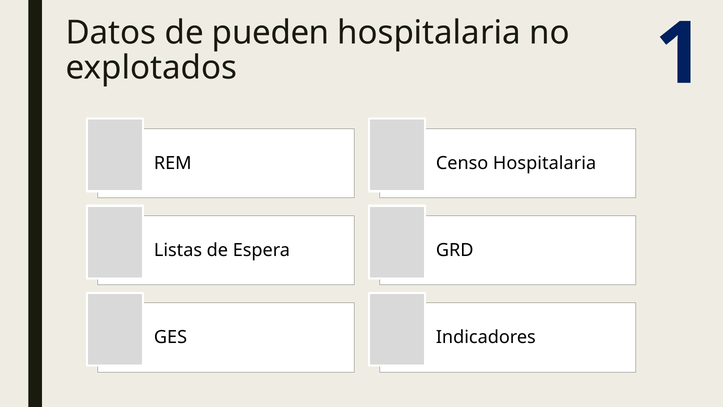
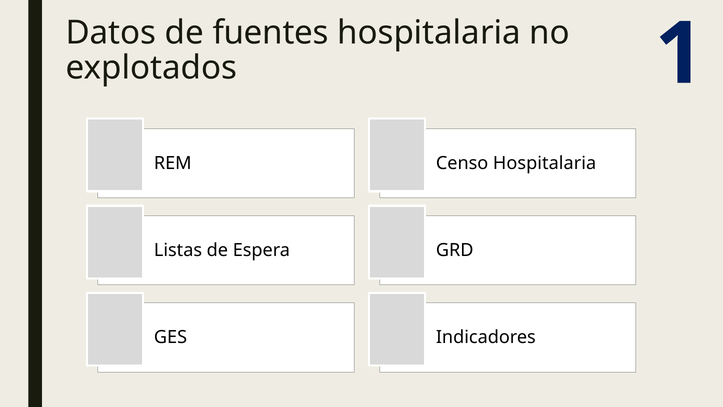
pueden: pueden -> fuentes
